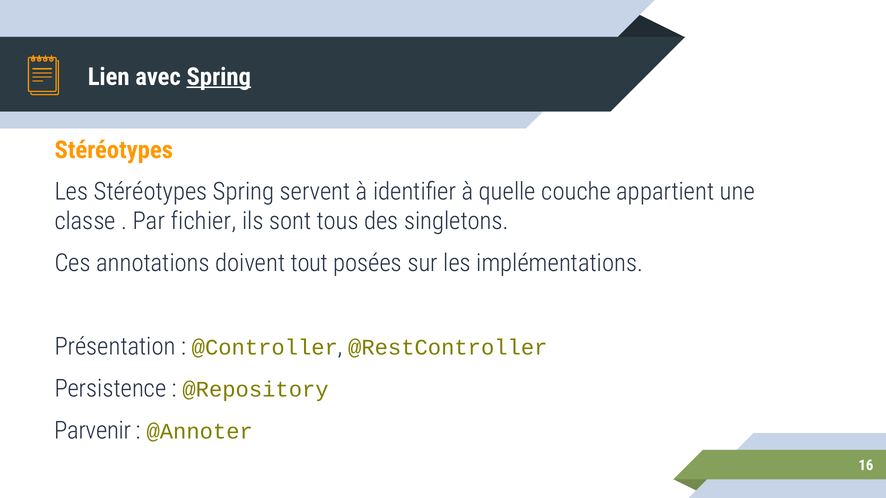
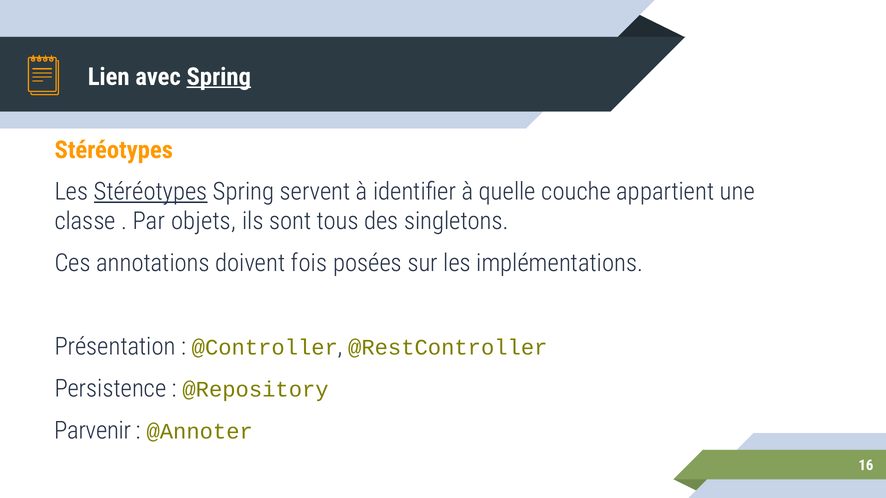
Stéréotypes at (151, 192) underline: none -> present
fichier: fichier -> objets
tout: tout -> fois
